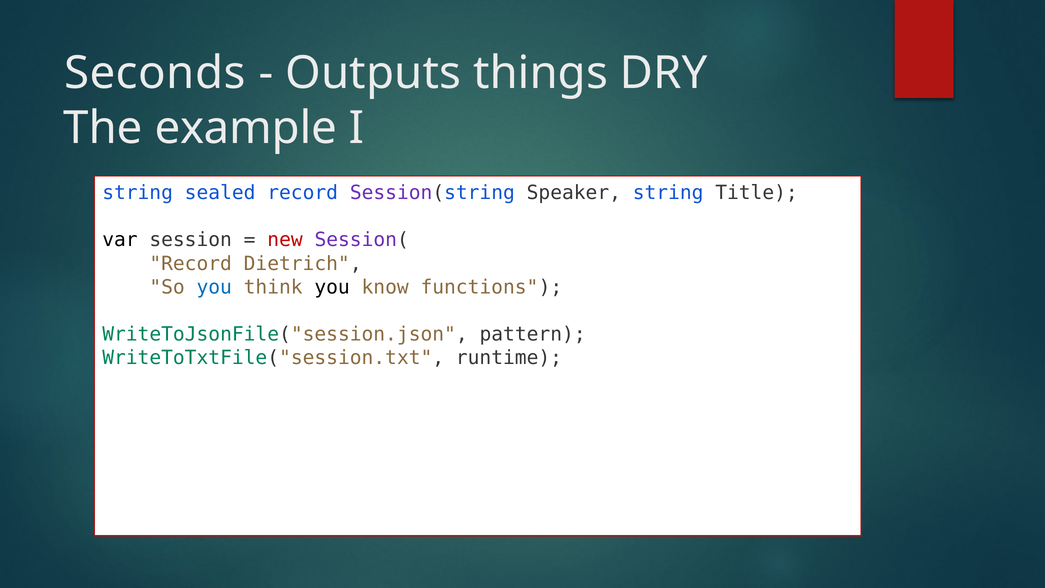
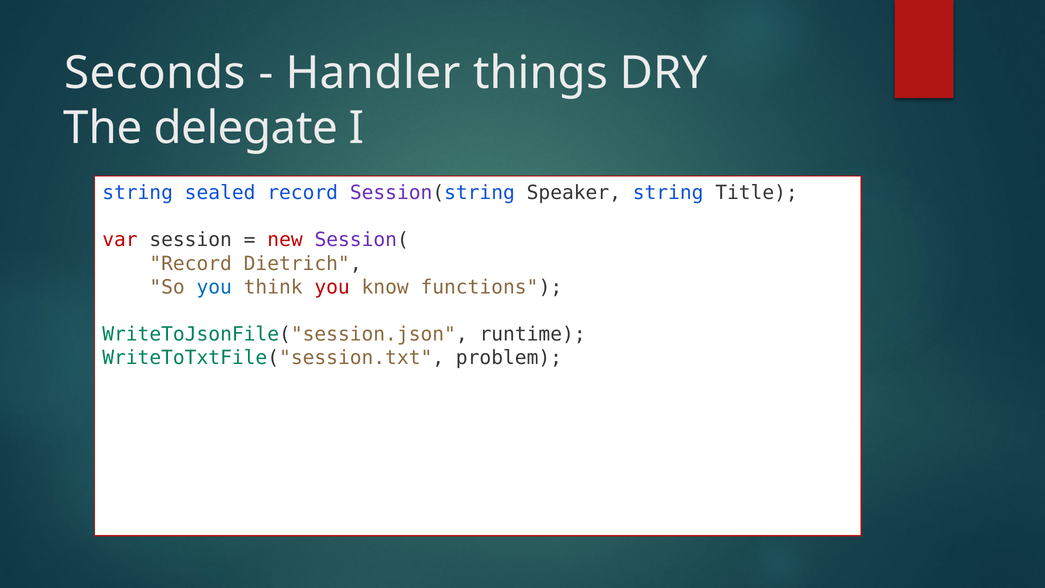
Outputs: Outputs -> Handler
example: example -> delegate
var colour: black -> red
you at (332, 287) colour: black -> red
pattern: pattern -> runtime
runtime: runtime -> problem
